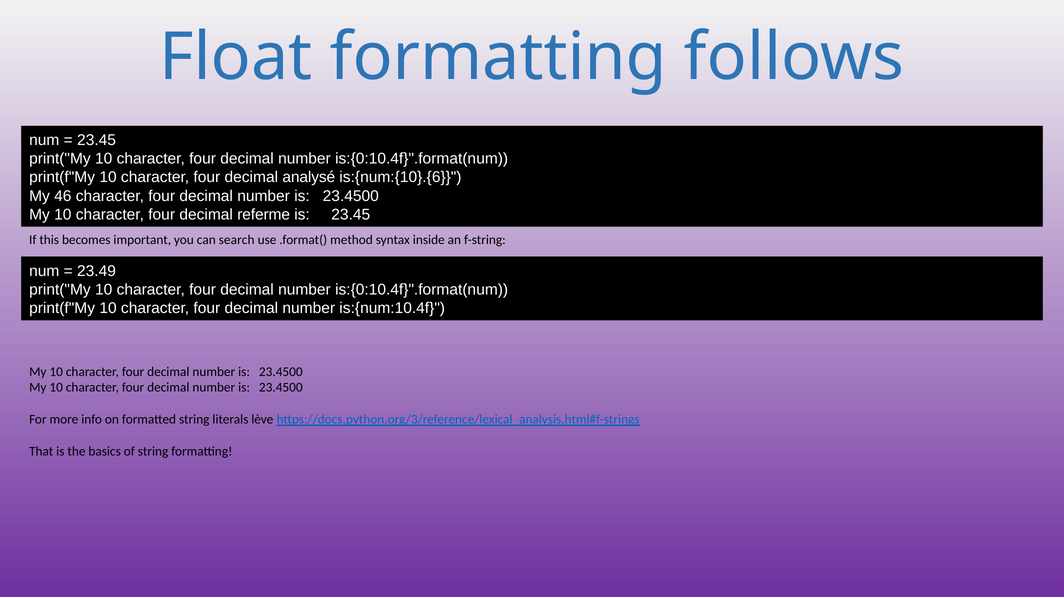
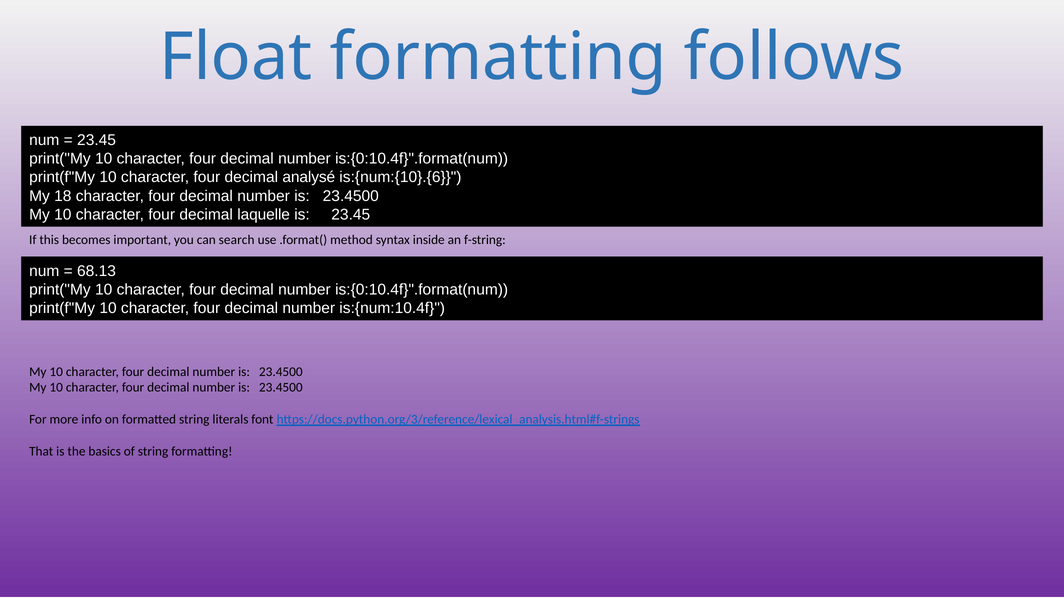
46: 46 -> 18
referme: referme -> laquelle
23.49: 23.49 -> 68.13
lève: lève -> font
